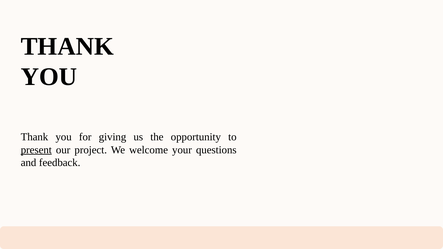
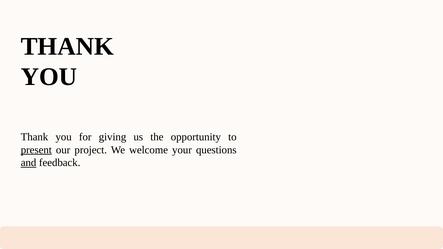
and underline: none -> present
